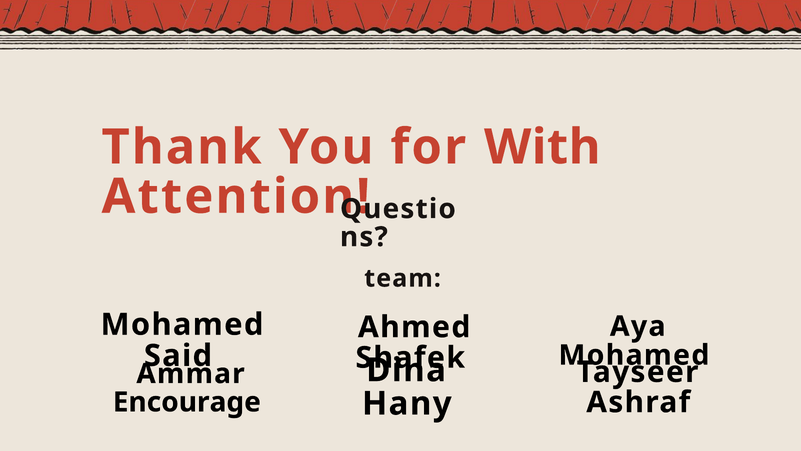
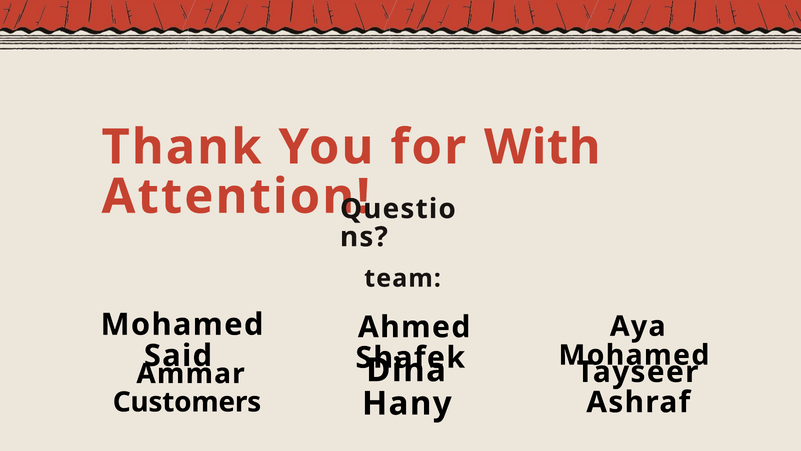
Encourage: Encourage -> Customers
